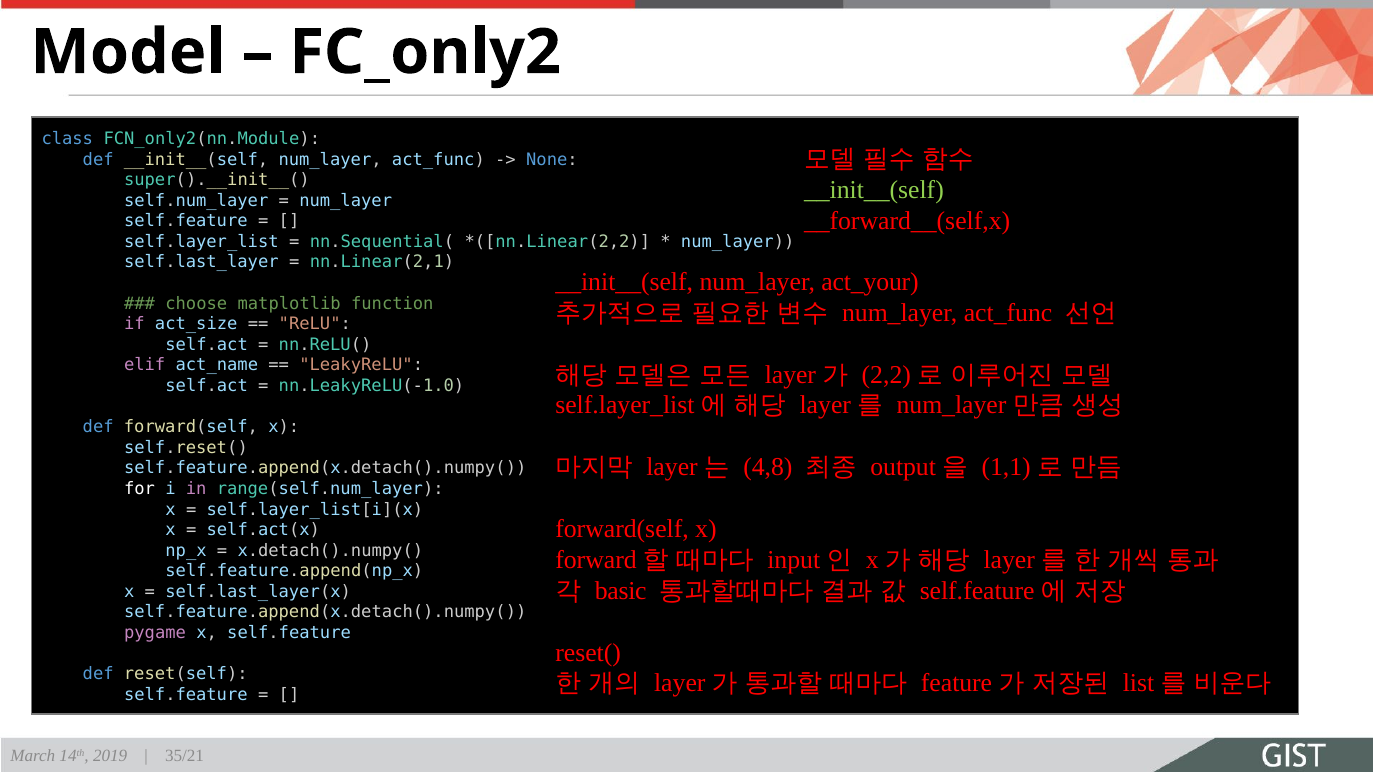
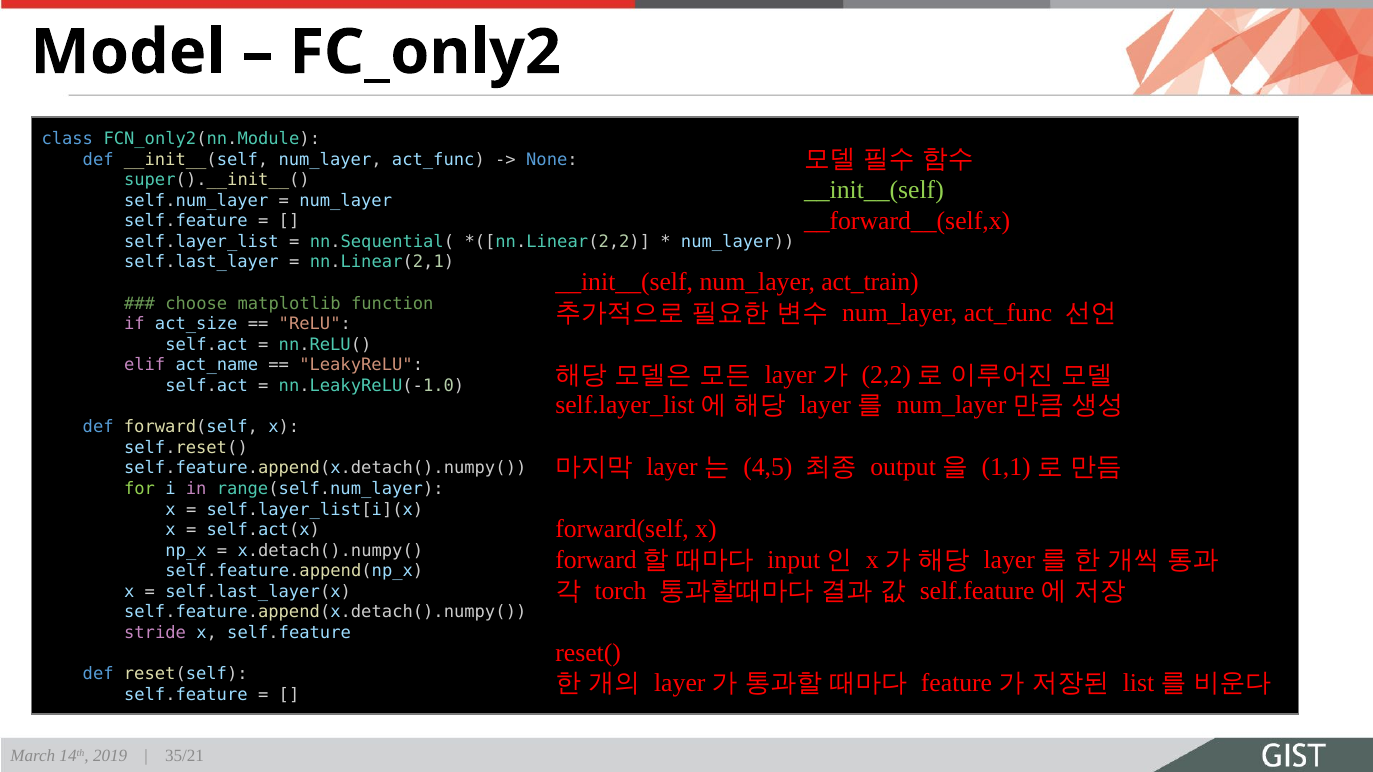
act_your: act_your -> act_train
4,8: 4,8 -> 4,5
for colour: white -> light green
basic: basic -> torch
pygame: pygame -> stride
